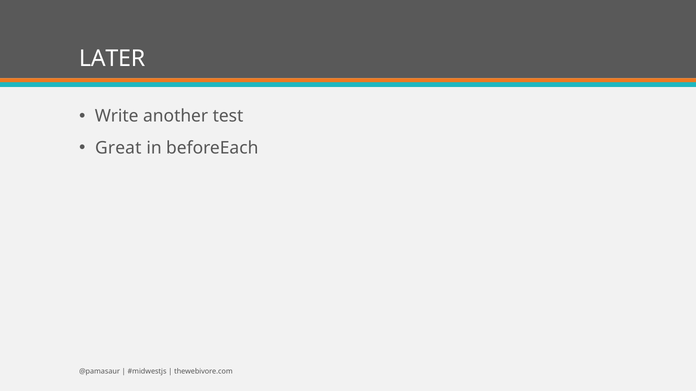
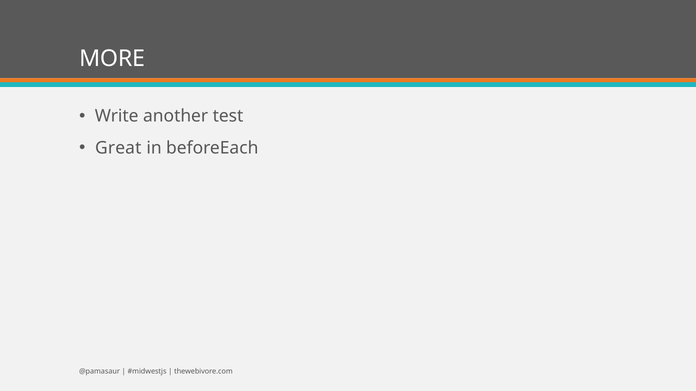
LATER: LATER -> MORE
